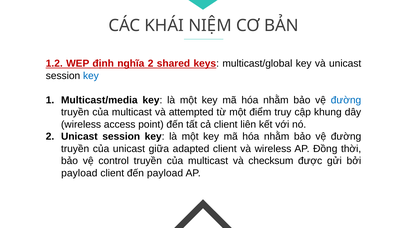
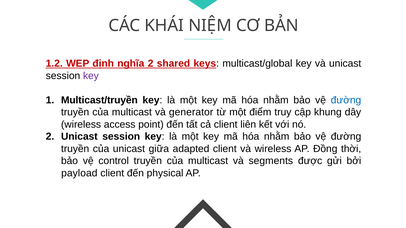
key at (91, 76) colour: blue -> purple
Multicast/media: Multicast/media -> Multicast/truyền
attempted: attempted -> generator
checksum: checksum -> segments
đến payload: payload -> physical
